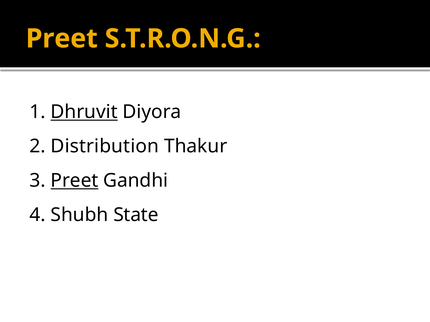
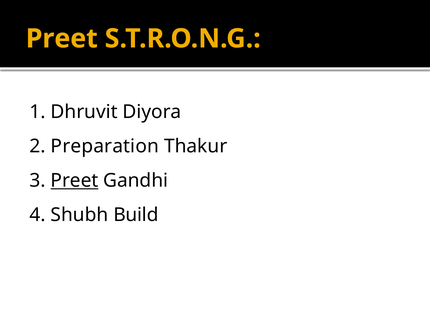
Dhruvit underline: present -> none
Distribution: Distribution -> Preparation
State: State -> Build
